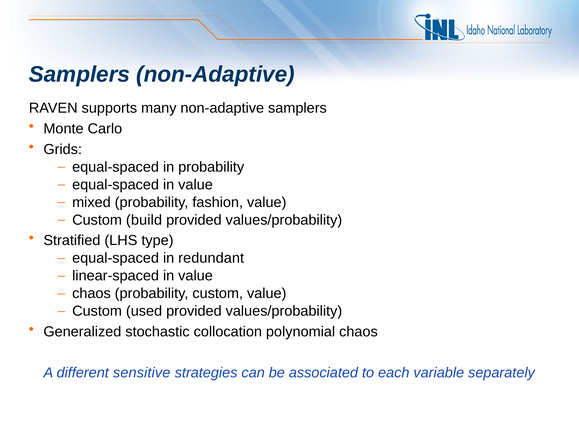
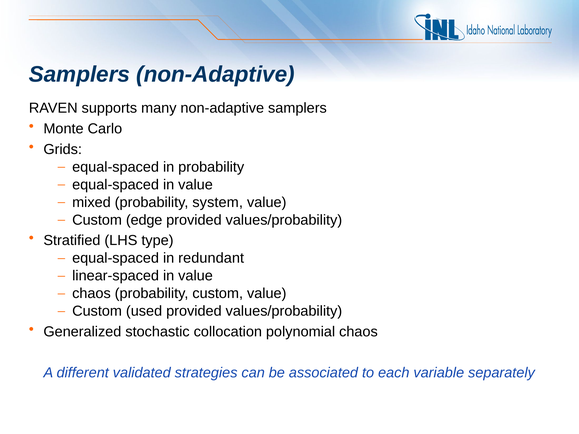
fashion: fashion -> system
build: build -> edge
sensitive: sensitive -> validated
